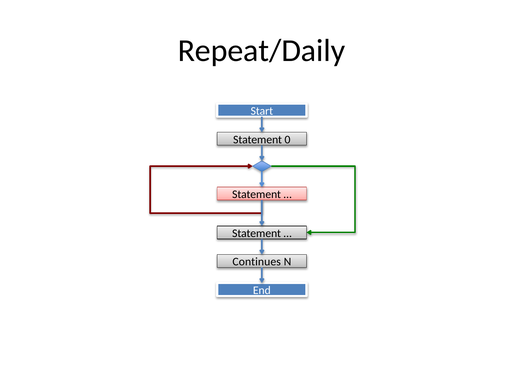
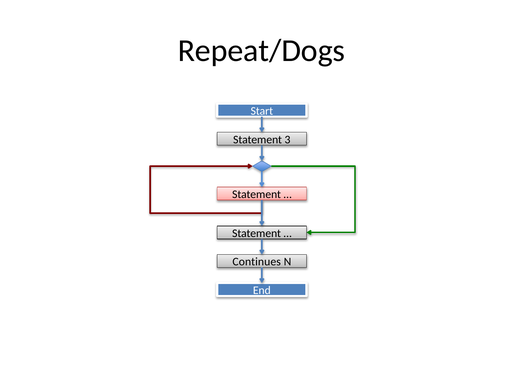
Repeat/Daily: Repeat/Daily -> Repeat/Dogs
0: 0 -> 3
